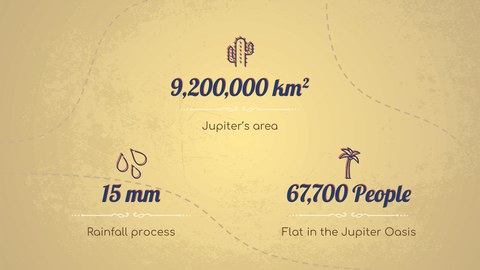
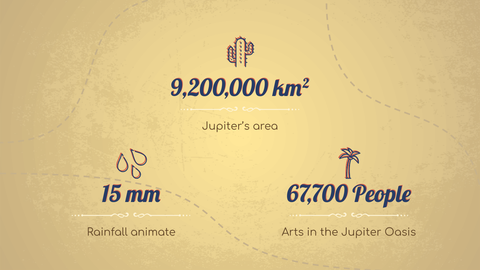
process: process -> animate
Flat: Flat -> Arts
